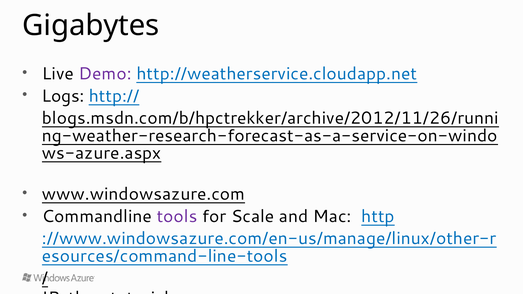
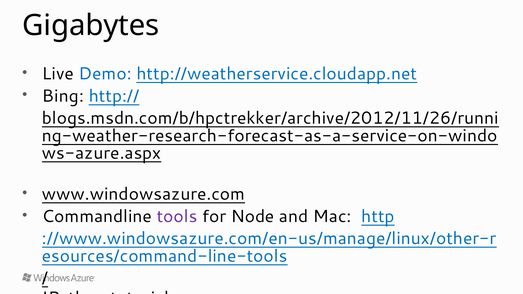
Demo colour: purple -> blue
Logs: Logs -> Bing
Scale: Scale -> Node
